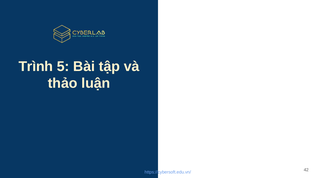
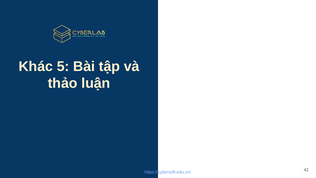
Trình: Trình -> Khác
